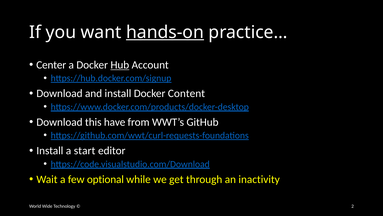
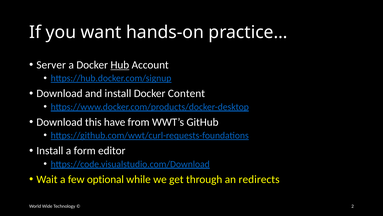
hands-on underline: present -> none
Center: Center -> Server
start: start -> form
inactivity: inactivity -> redirects
